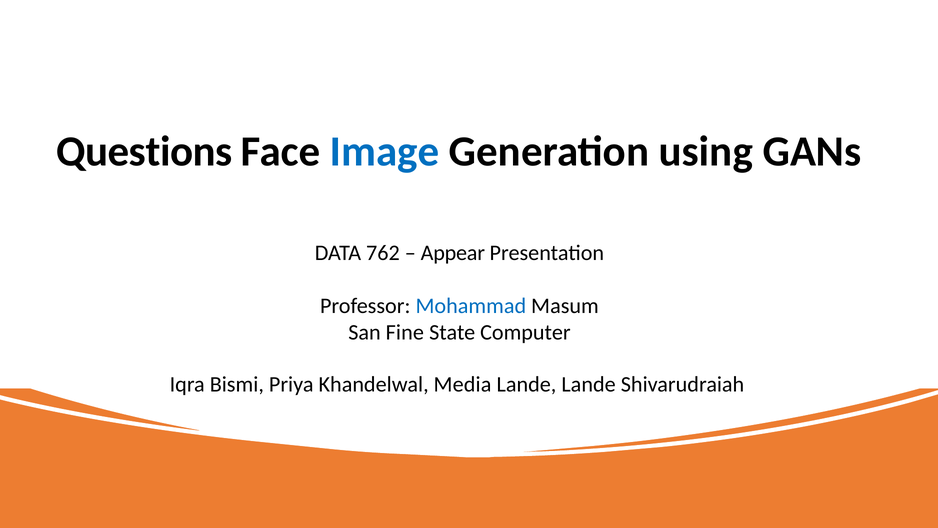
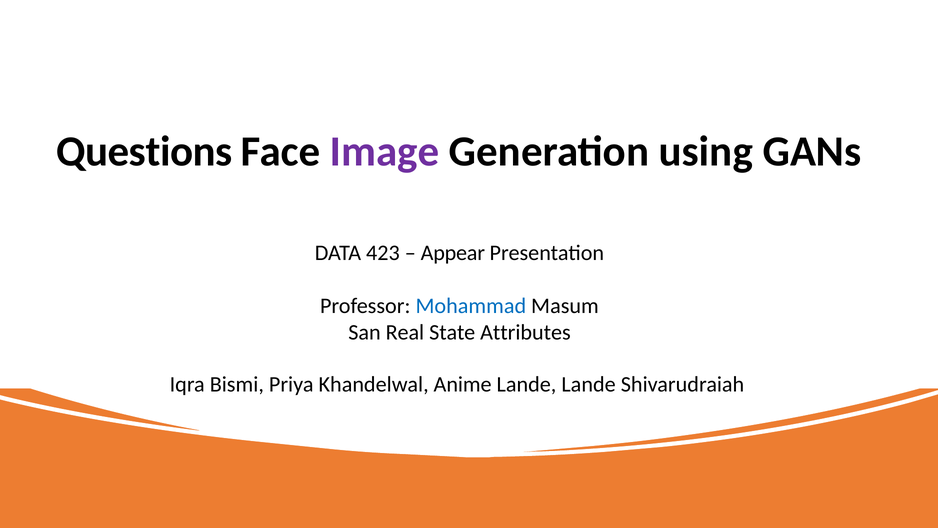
Image colour: blue -> purple
762: 762 -> 423
Fine: Fine -> Real
Computer: Computer -> Attributes
Media: Media -> Anime
